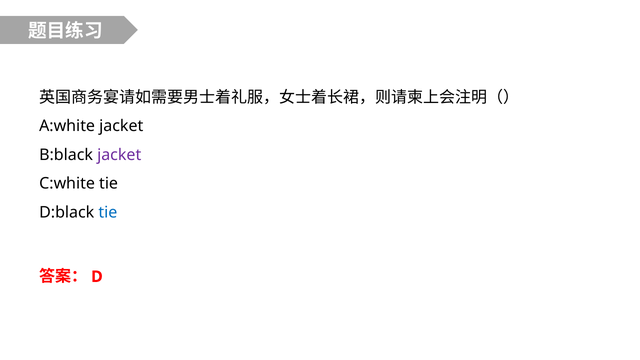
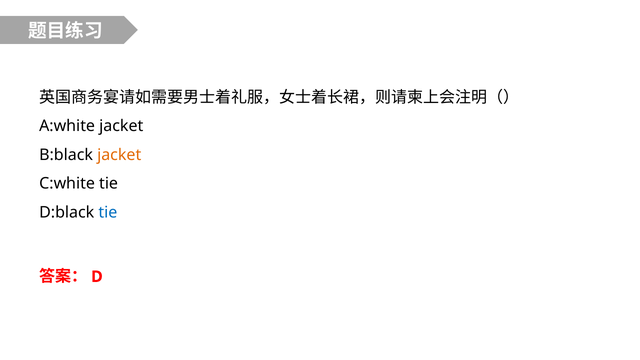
jacket at (119, 155) colour: purple -> orange
